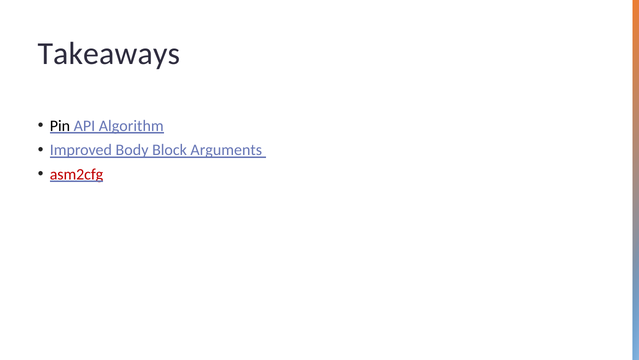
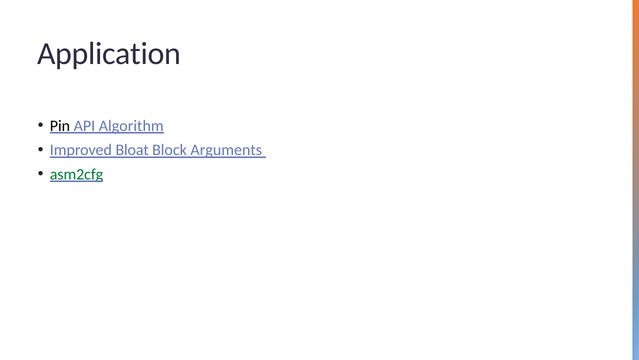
Takeaways: Takeaways -> Application
Body: Body -> Bloat
asm2cfg colour: red -> green
